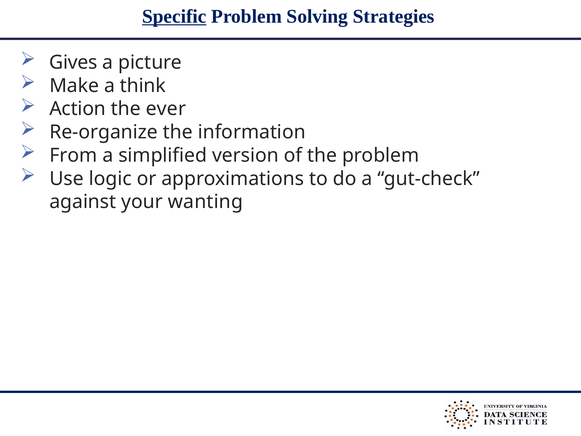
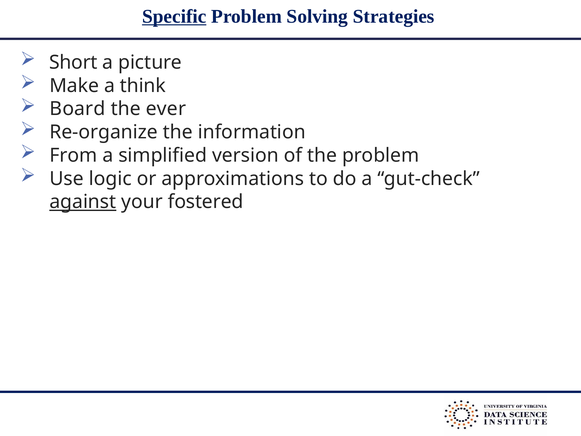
Gives: Gives -> Short
Action: Action -> Board
against underline: none -> present
wanting: wanting -> fostered
